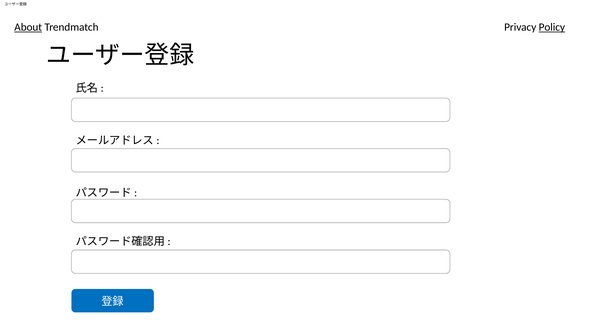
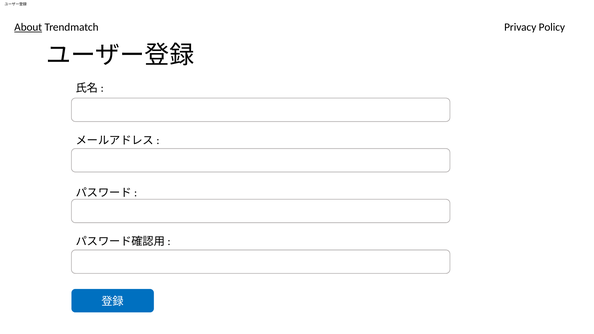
Policy underline: present -> none
